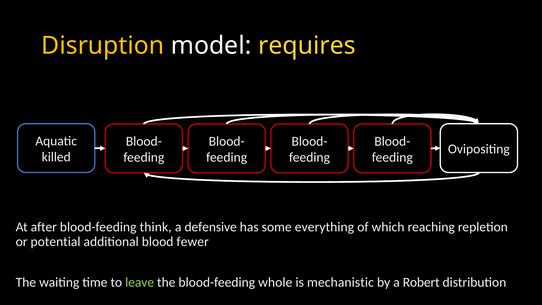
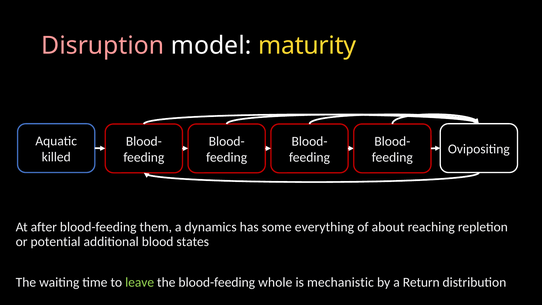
Disruption colour: yellow -> pink
requires: requires -> maturity
think: think -> them
defensive: defensive -> dynamics
which: which -> about
fewer: fewer -> states
Robert: Robert -> Return
